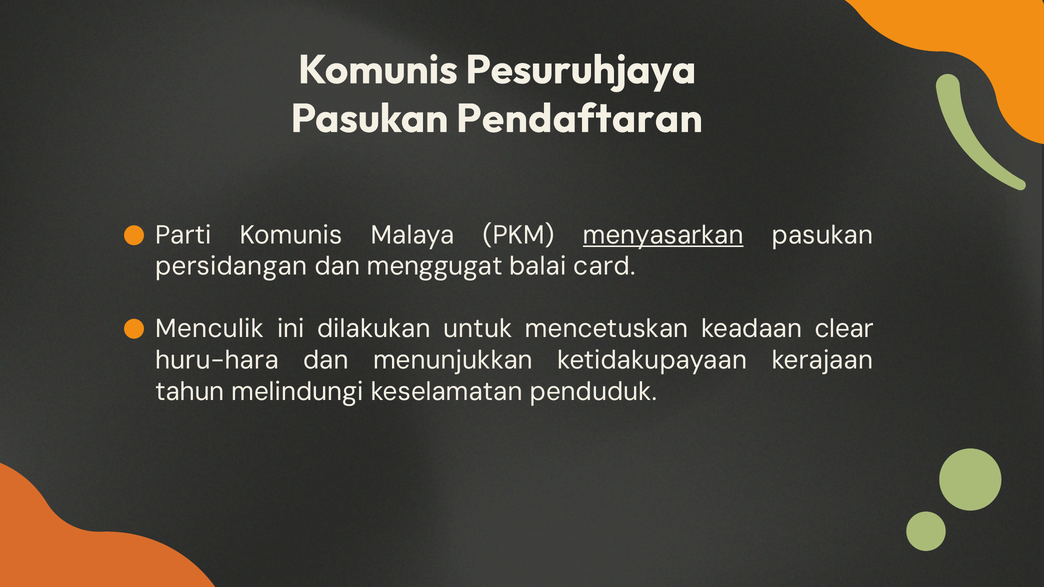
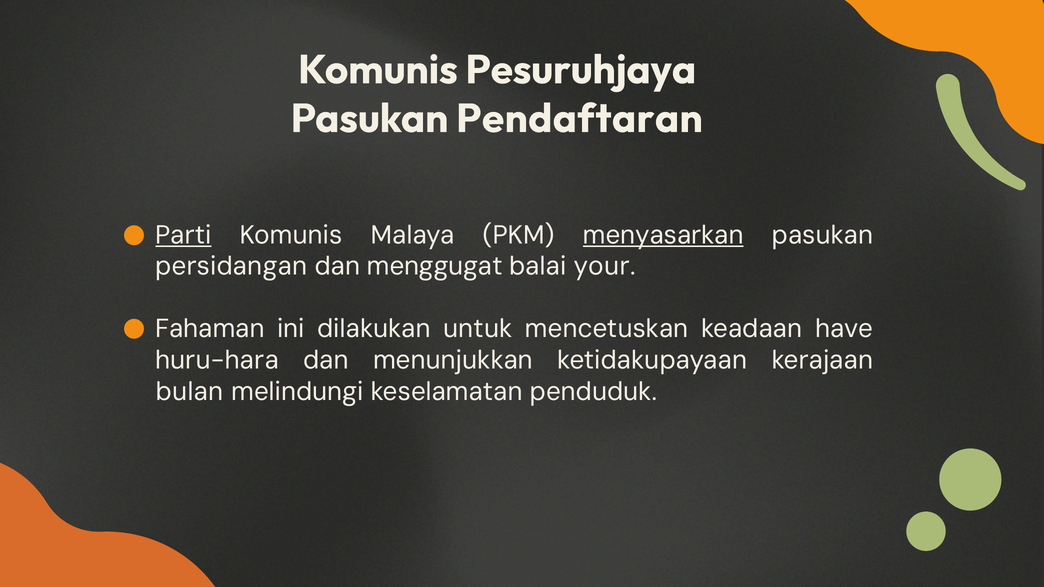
Parti underline: none -> present
card: card -> your
Menculik: Menculik -> Fahaman
clear: clear -> have
tahun: tahun -> bulan
